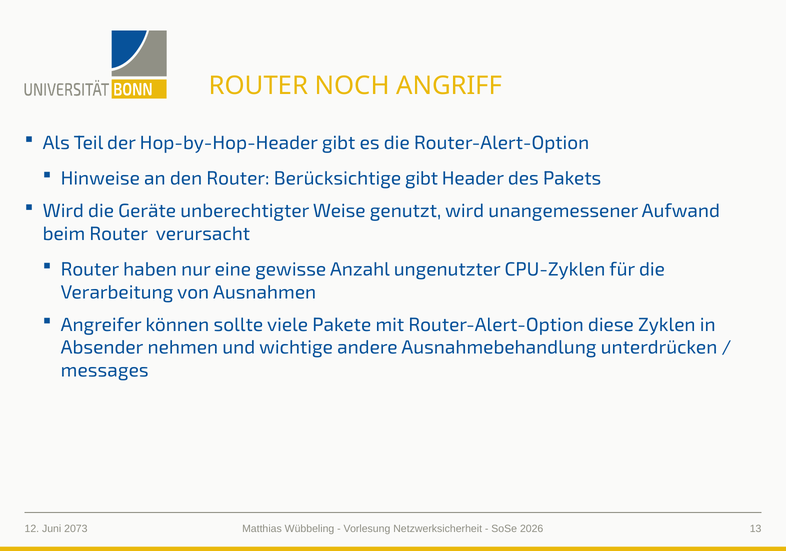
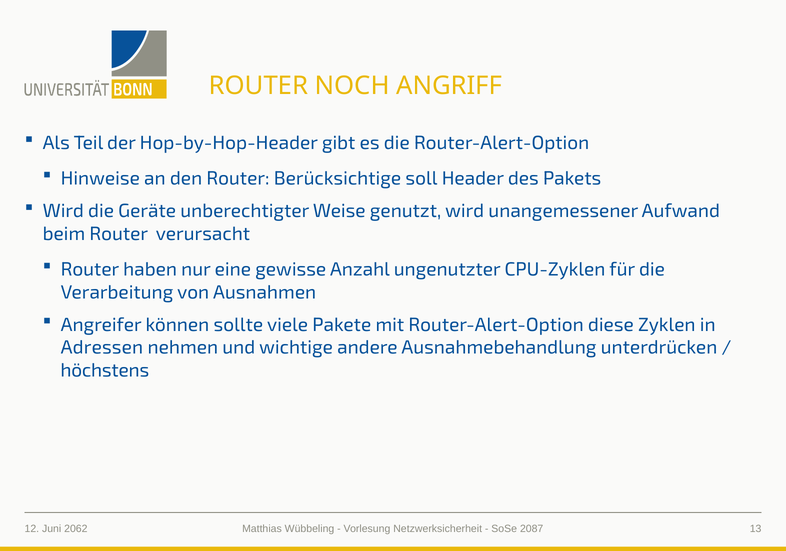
Berücksichtige gibt: gibt -> soll
Absender: Absender -> Adressen
messages: messages -> höchstens
2073: 2073 -> 2062
2026: 2026 -> 2087
